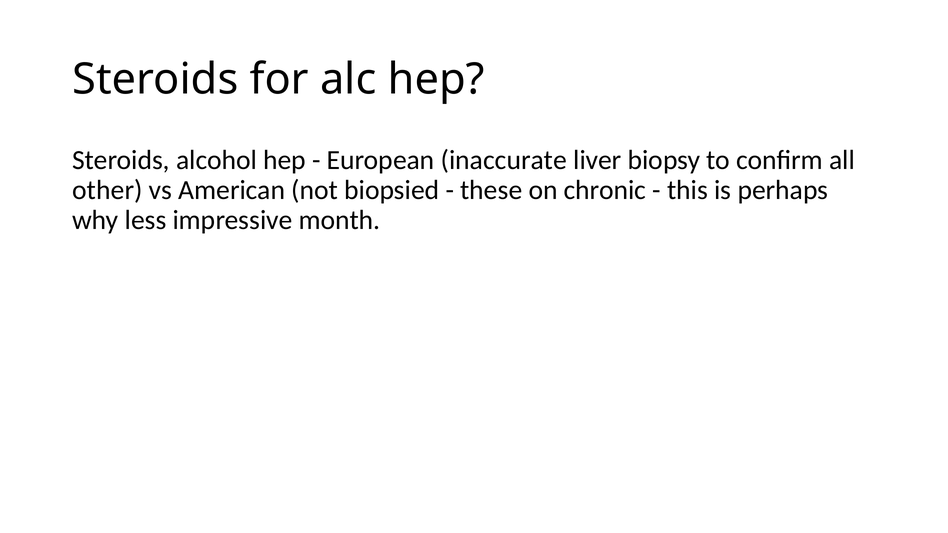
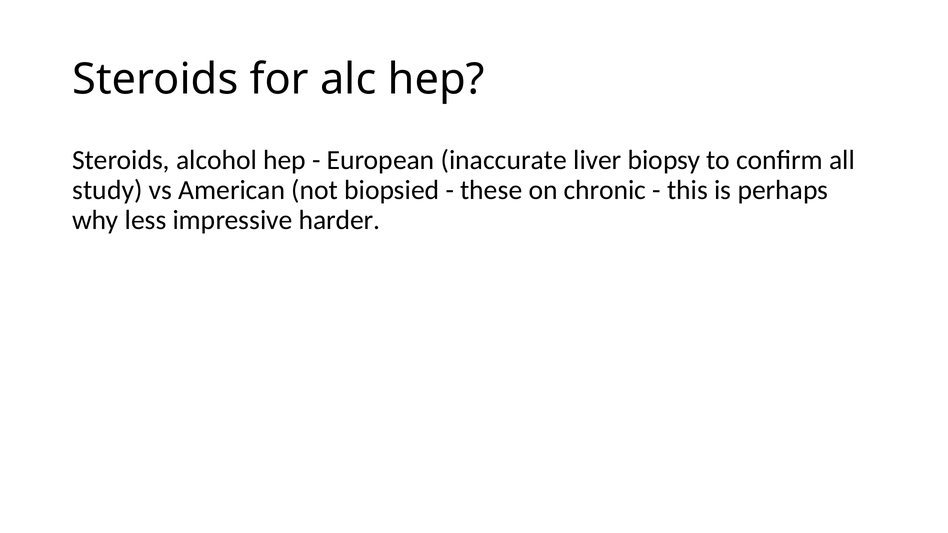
other: other -> study
month: month -> harder
